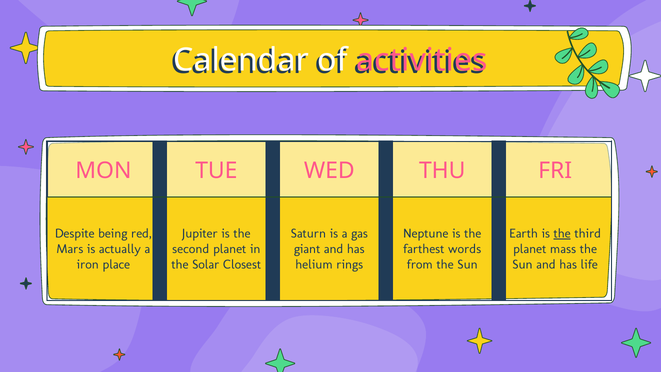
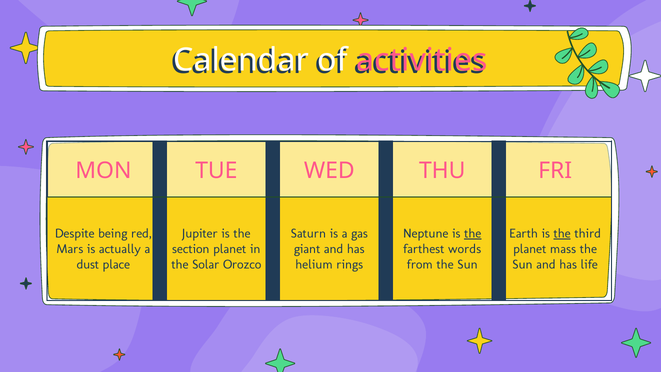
the at (473, 233) underline: none -> present
second: second -> section
iron: iron -> dust
Closest: Closest -> Orozco
